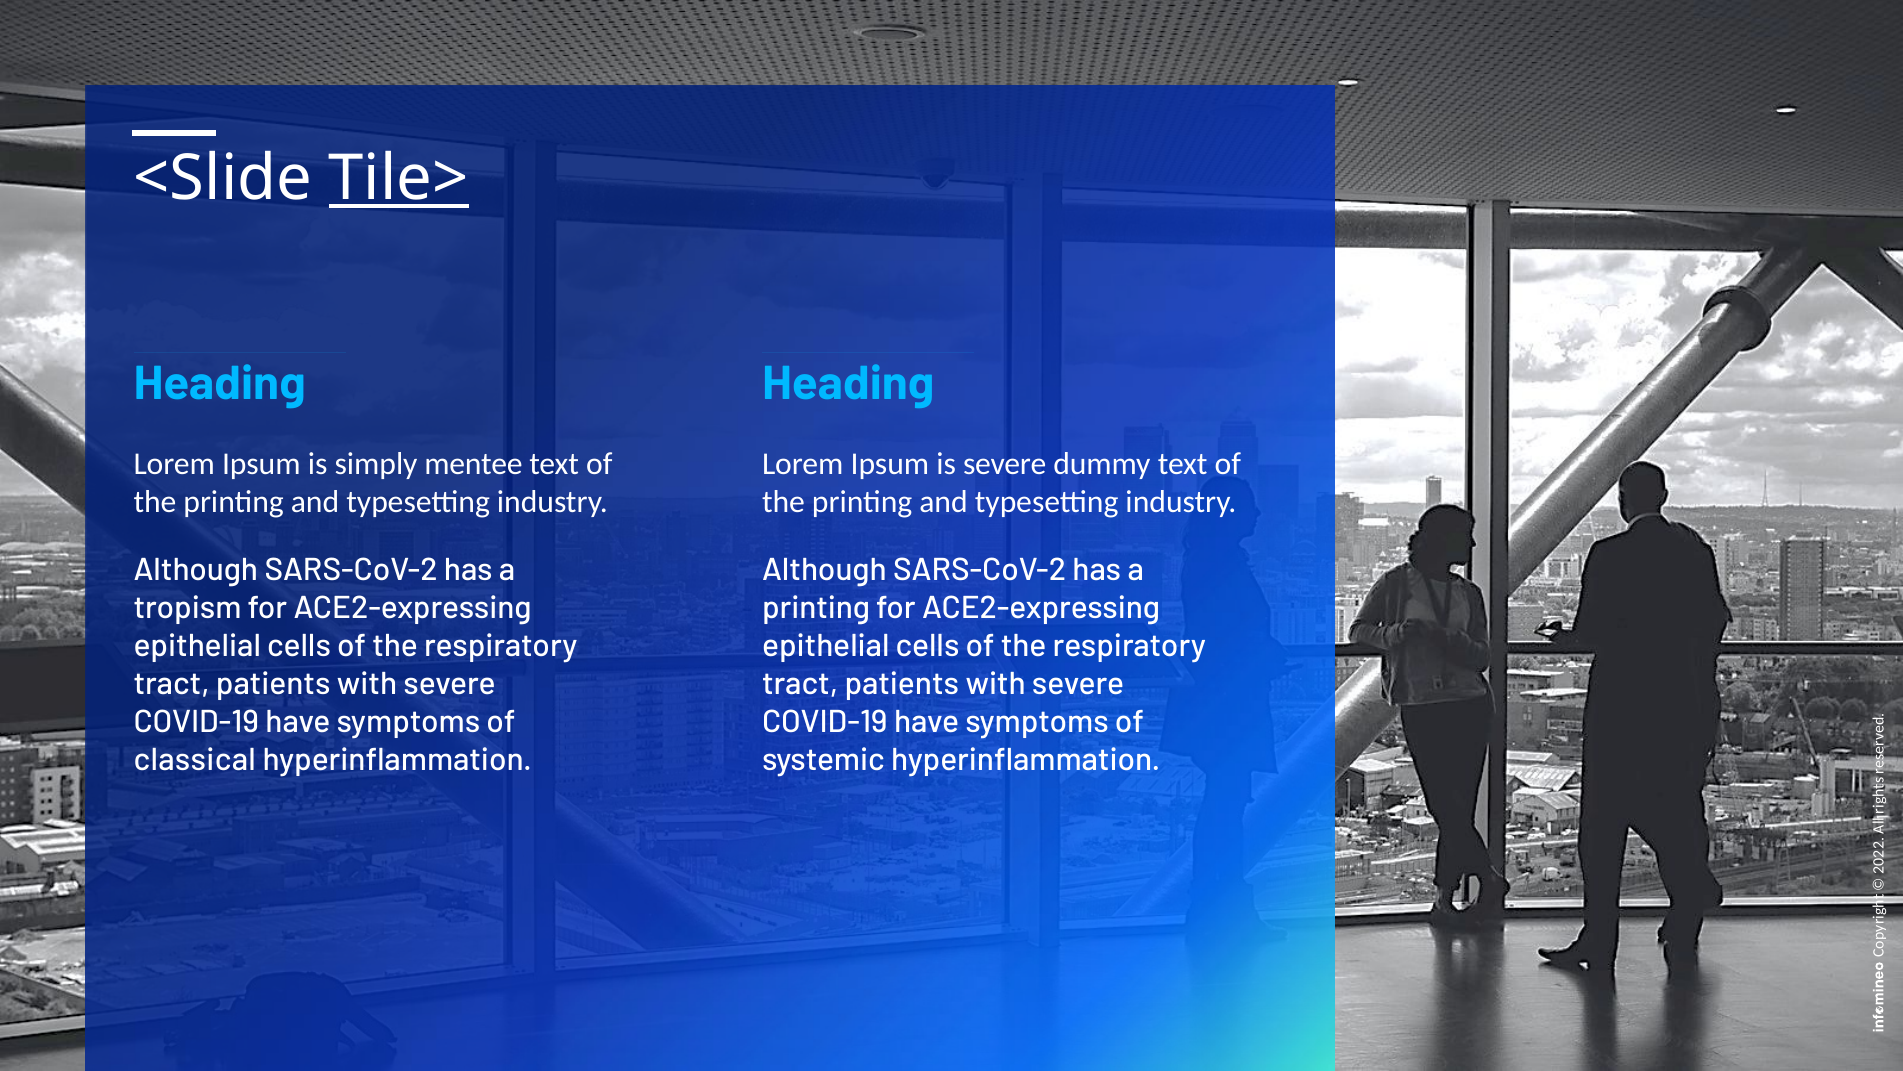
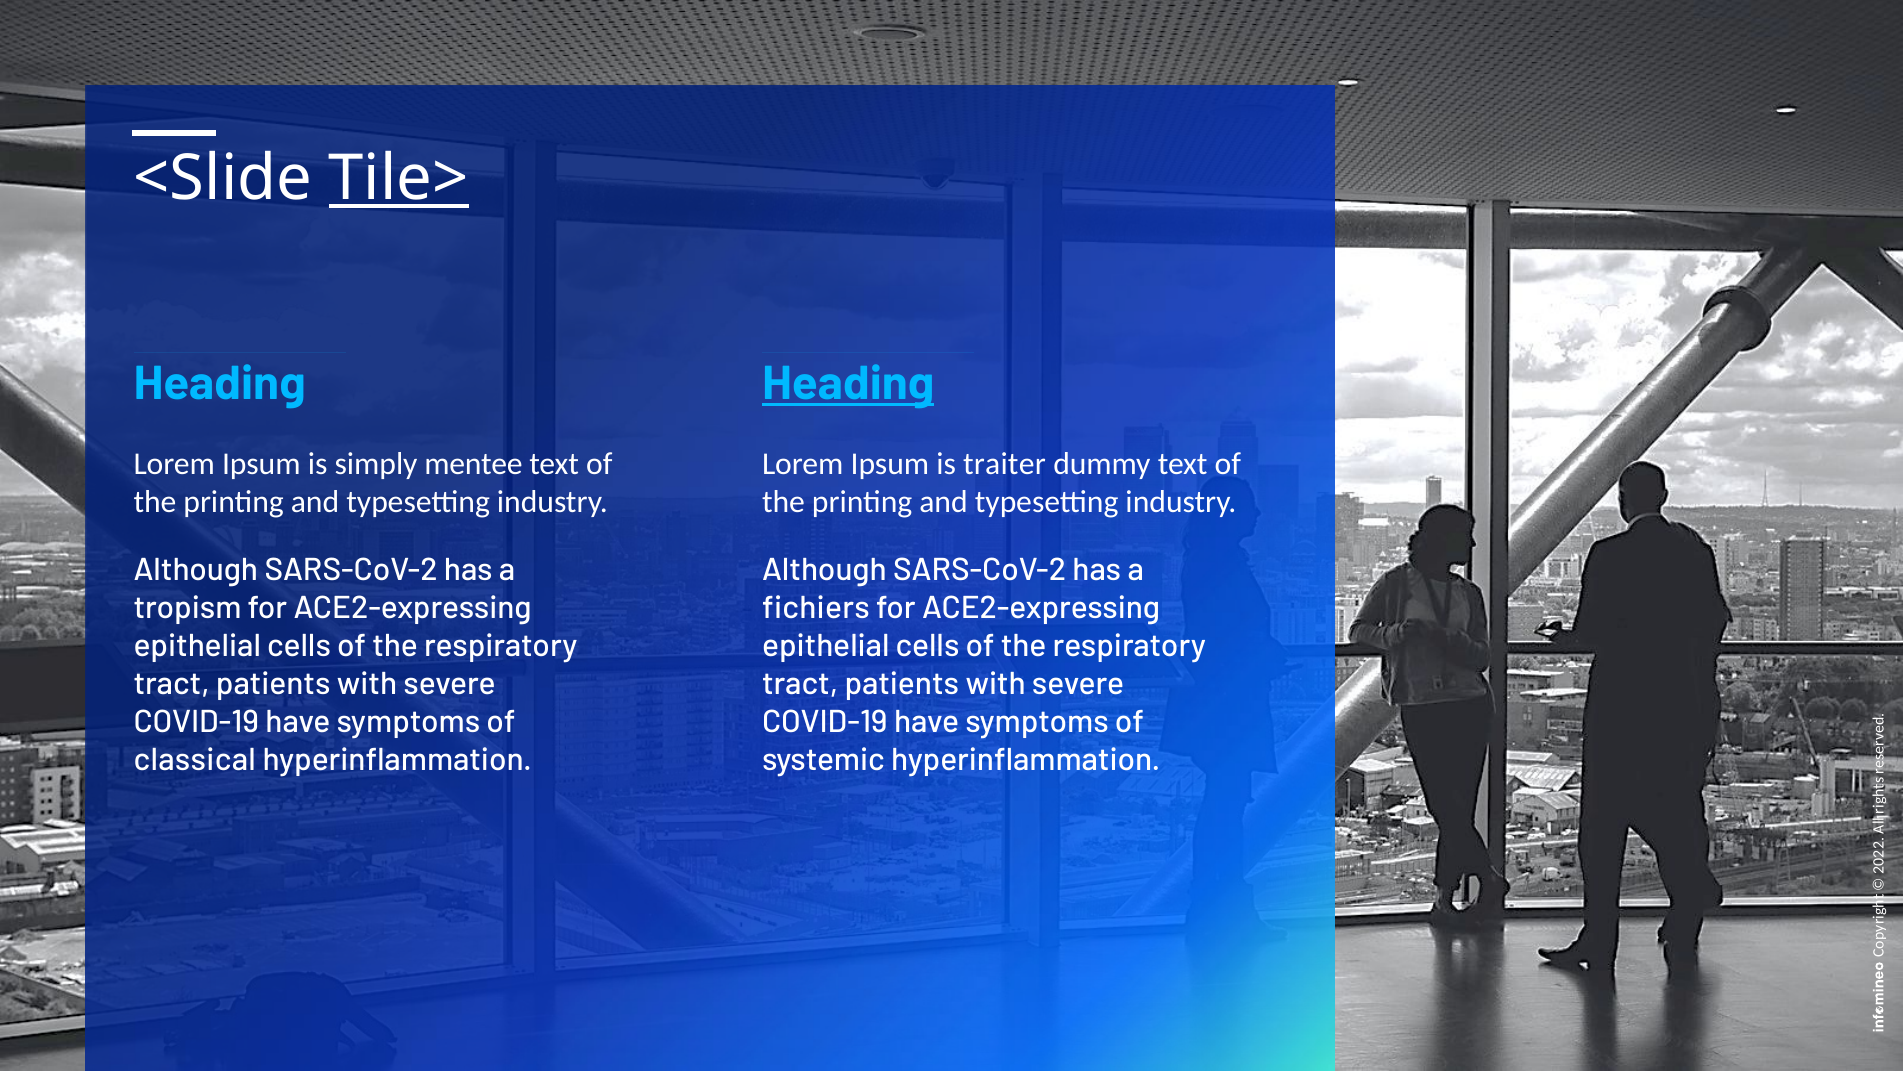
Heading at (848, 384) underline: none -> present
is severe: severe -> traiter
printing at (816, 608): printing -> fichiers
